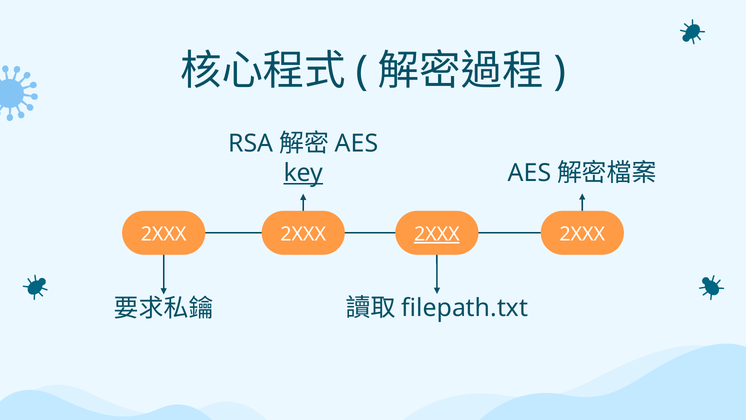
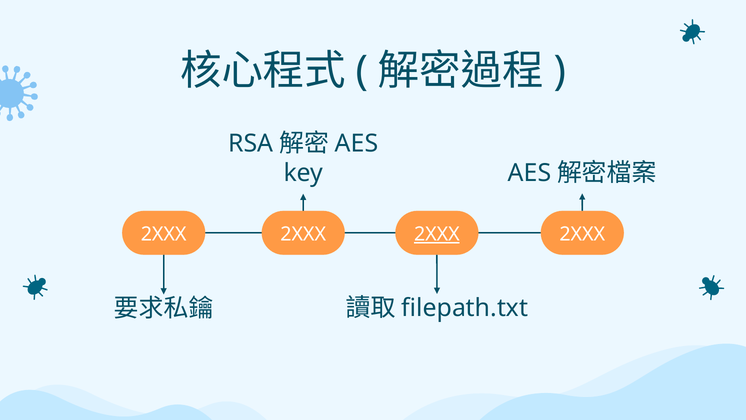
key underline: present -> none
